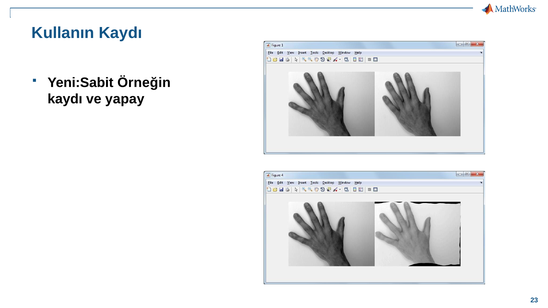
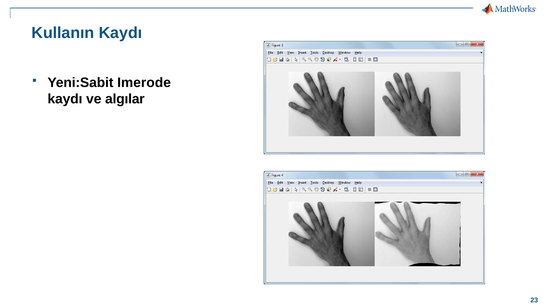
Örneğin: Örneğin -> Imerode
yapay: yapay -> algılar
